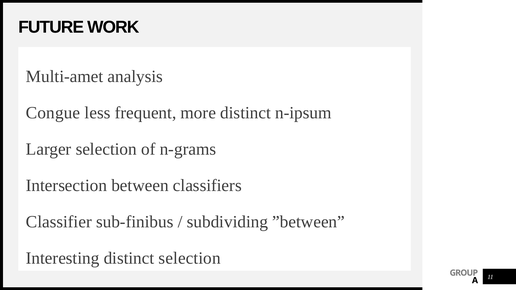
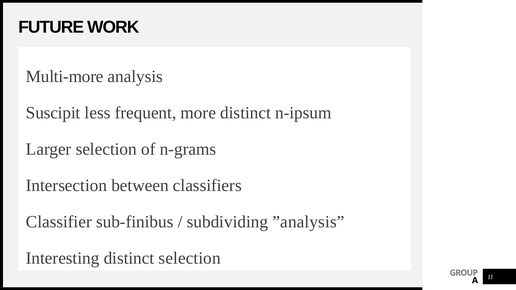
Multi-amet: Multi-amet -> Multi-more
Congue: Congue -> Suscipit
”between: ”between -> ”analysis
